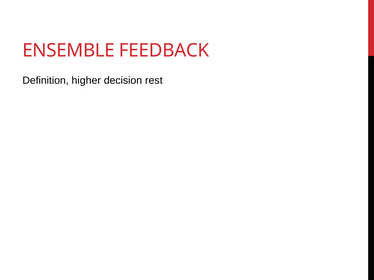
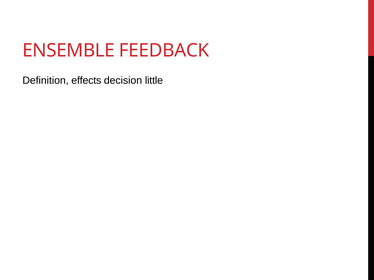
higher: higher -> effects
rest: rest -> little
